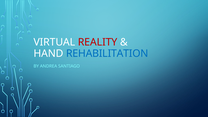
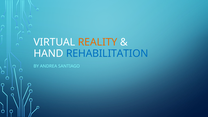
REALITY colour: red -> orange
